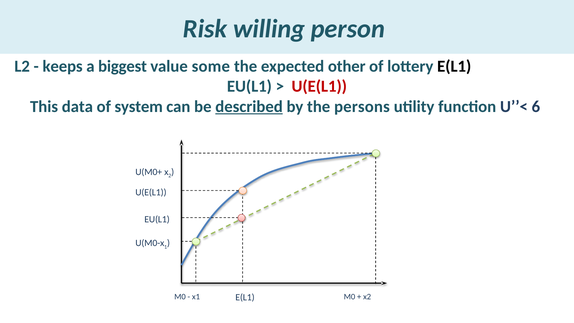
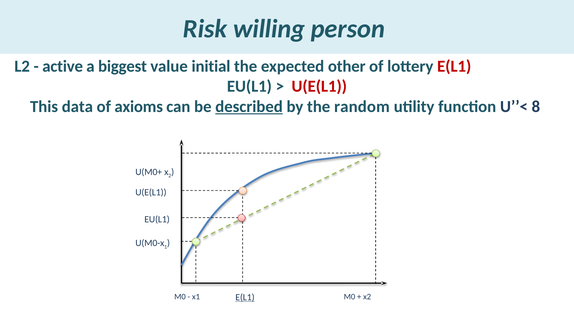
keeps: keeps -> active
some: some -> initial
E(L1 at (454, 66) colour: black -> red
system: system -> axioms
persons: persons -> random
6: 6 -> 8
E(L1 at (245, 297) underline: none -> present
